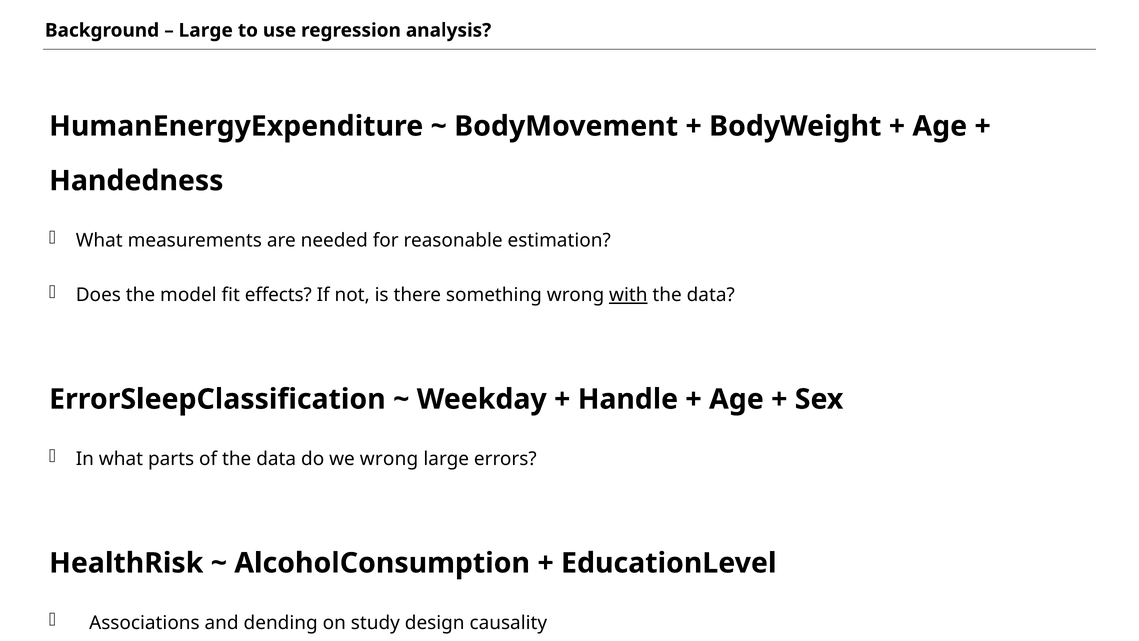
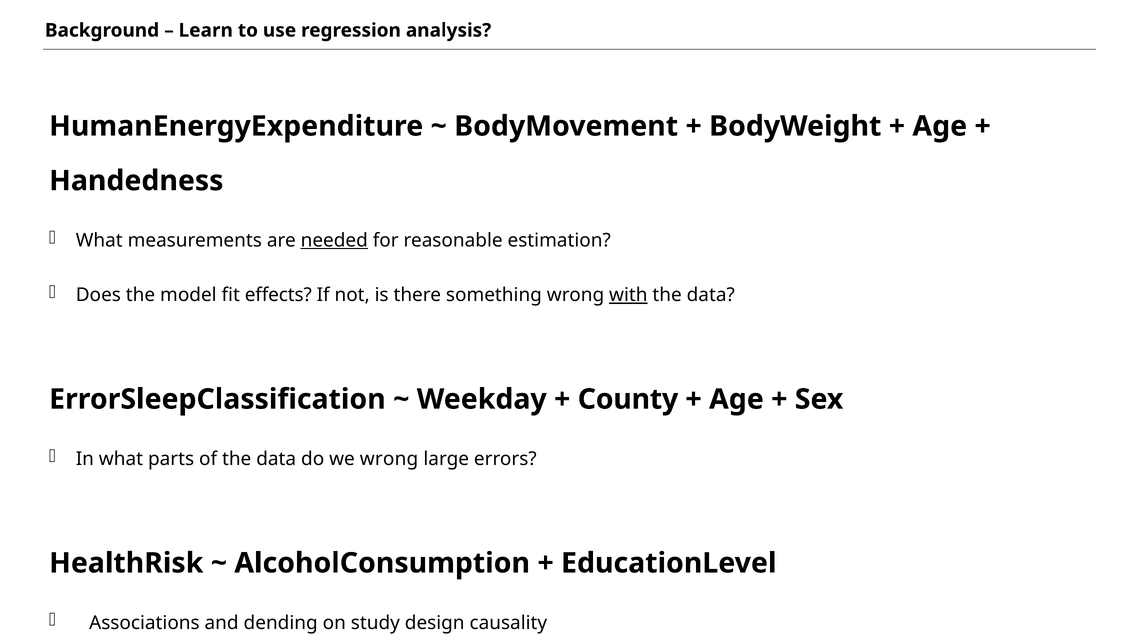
Large at (206, 30): Large -> Learn
needed underline: none -> present
Handle: Handle -> County
